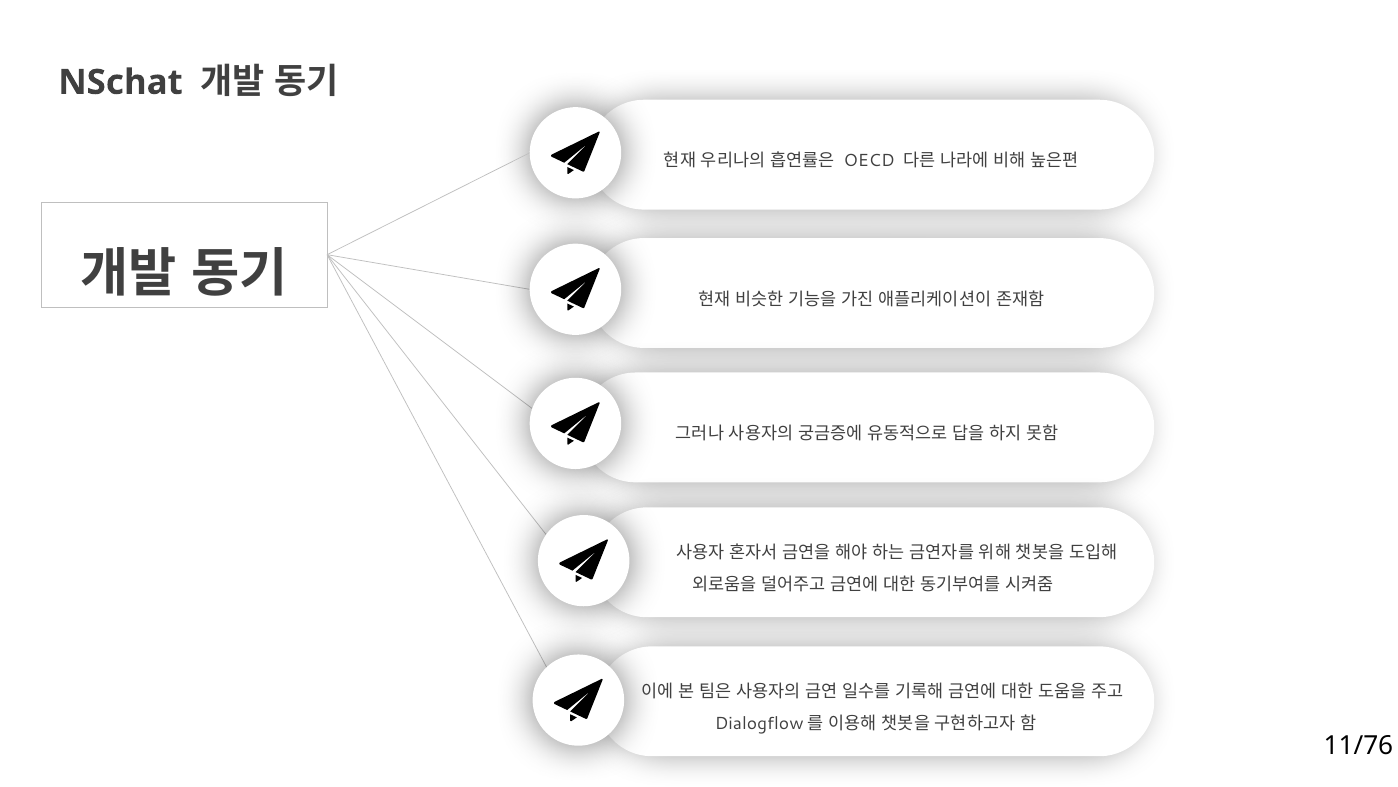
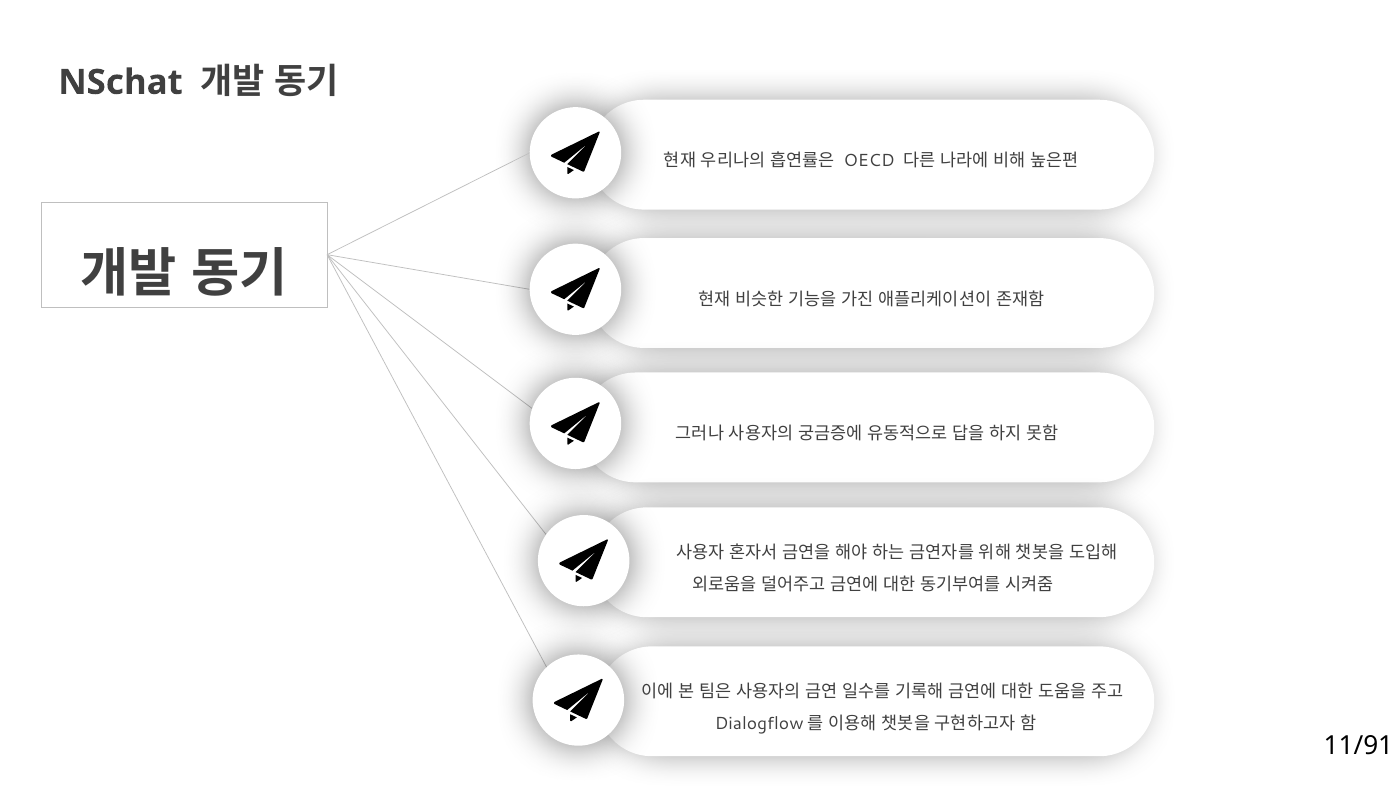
11/76: 11/76 -> 11/91
